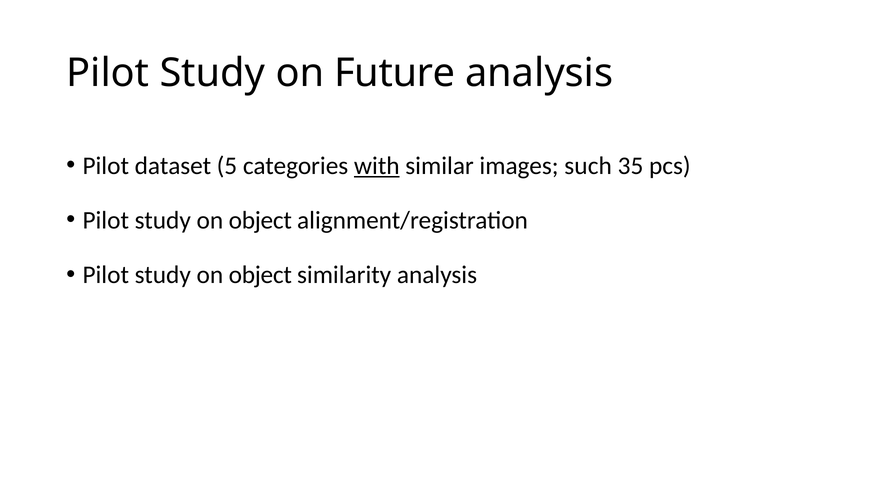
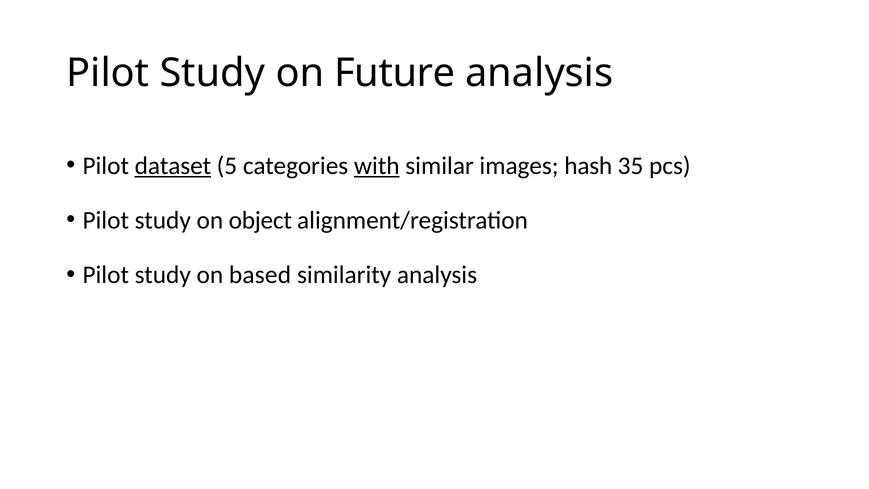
dataset underline: none -> present
such: such -> hash
object at (260, 275): object -> based
